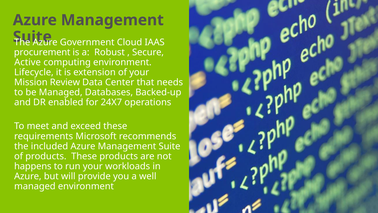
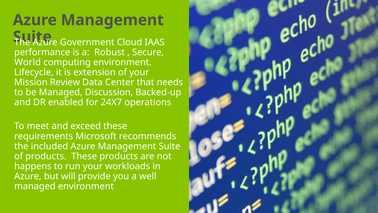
procurement: procurement -> performance
Active: Active -> World
Databases: Databases -> Discussion
